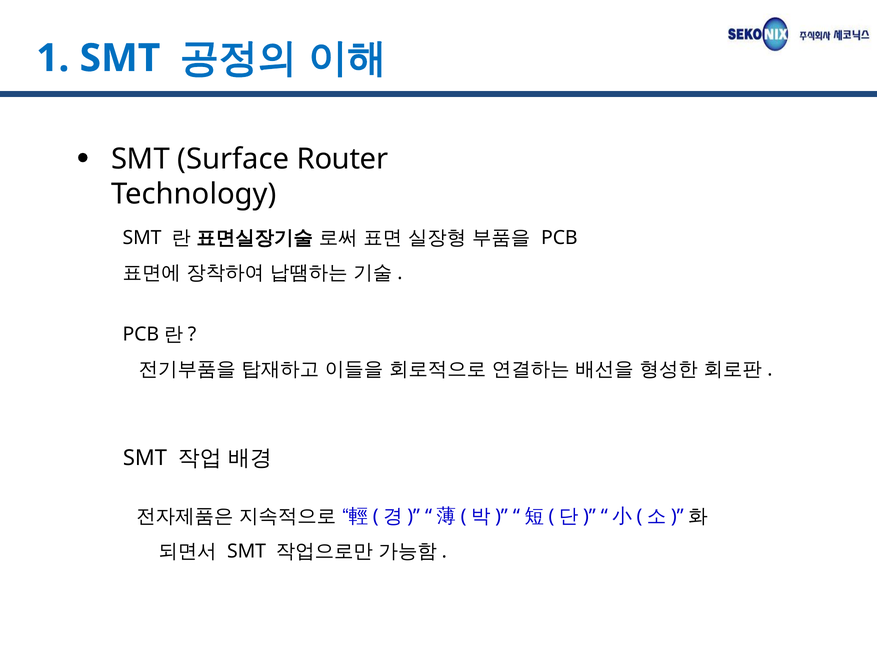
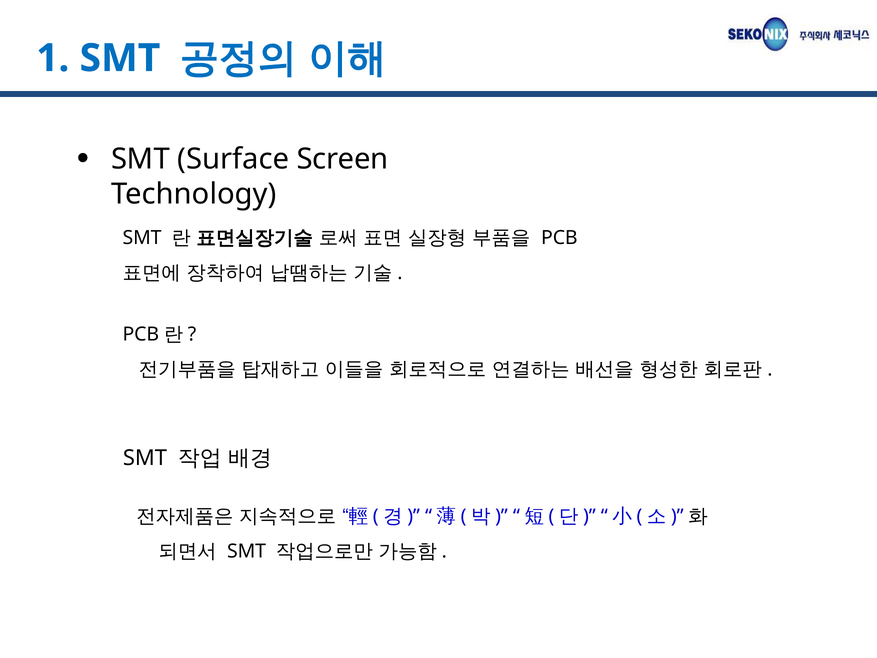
Router: Router -> Screen
